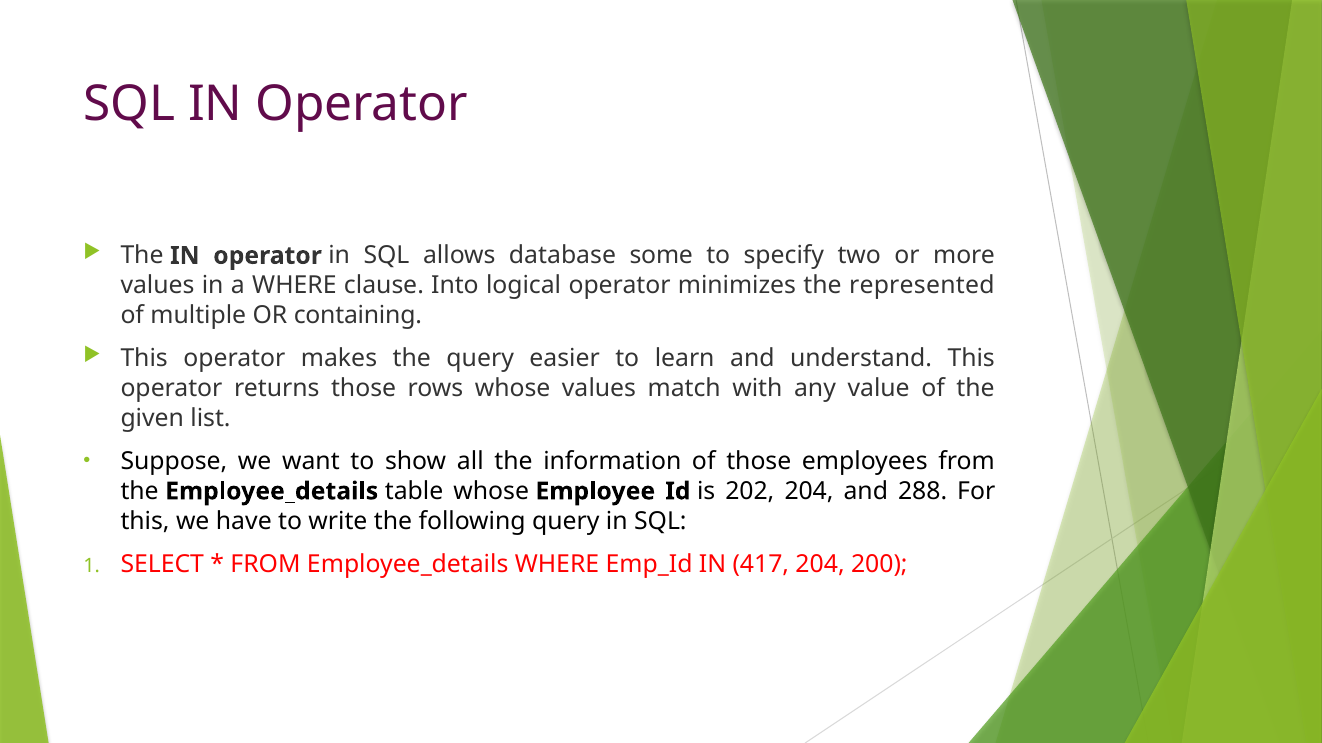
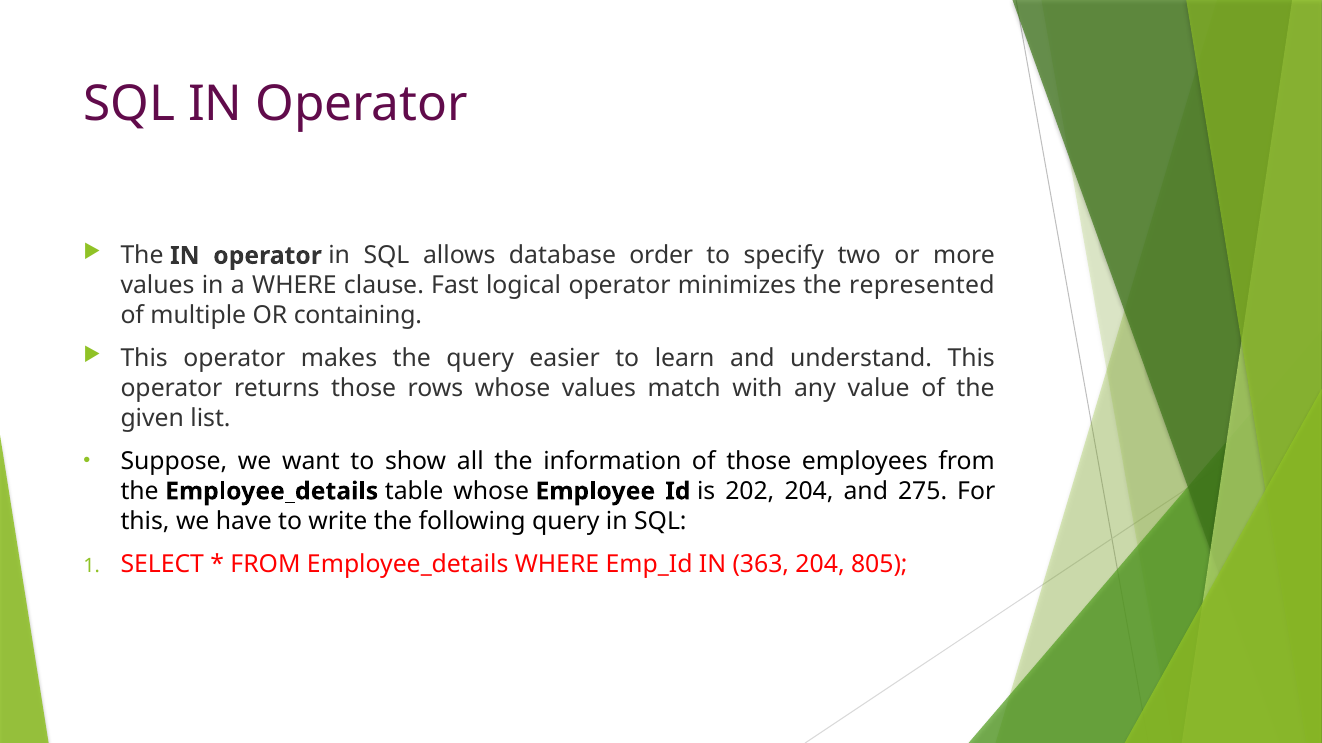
some: some -> order
Into: Into -> Fast
288: 288 -> 275
417: 417 -> 363
200: 200 -> 805
